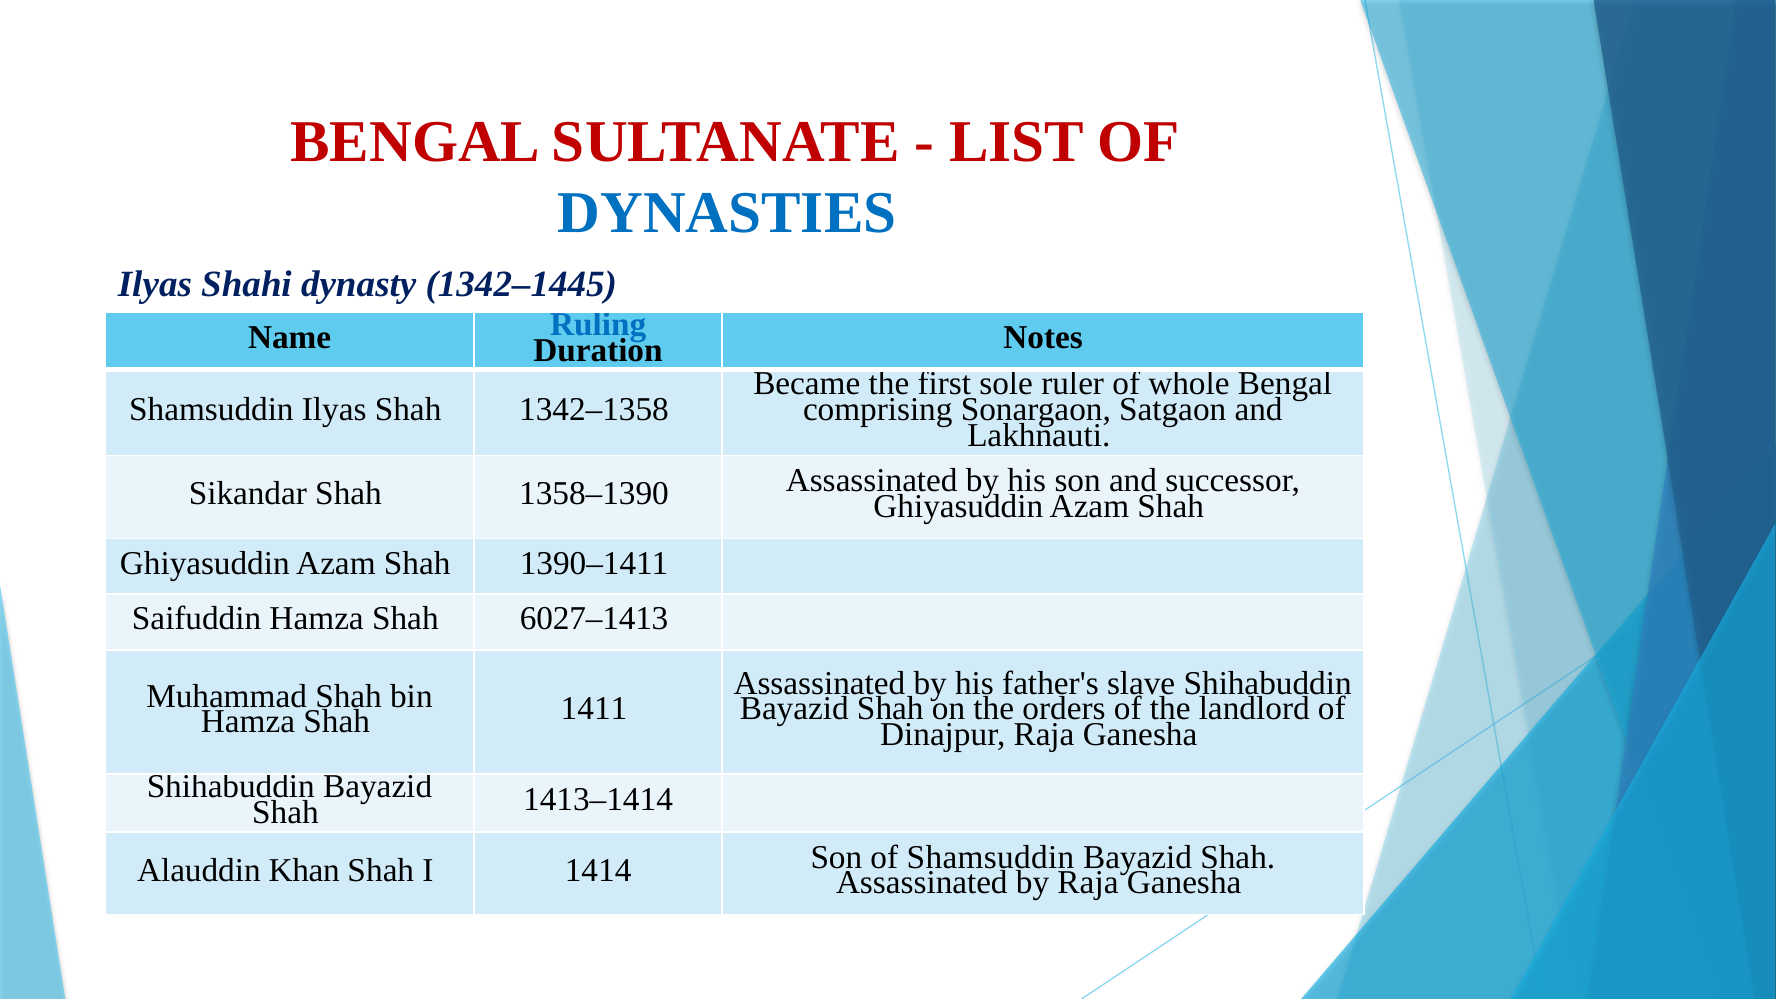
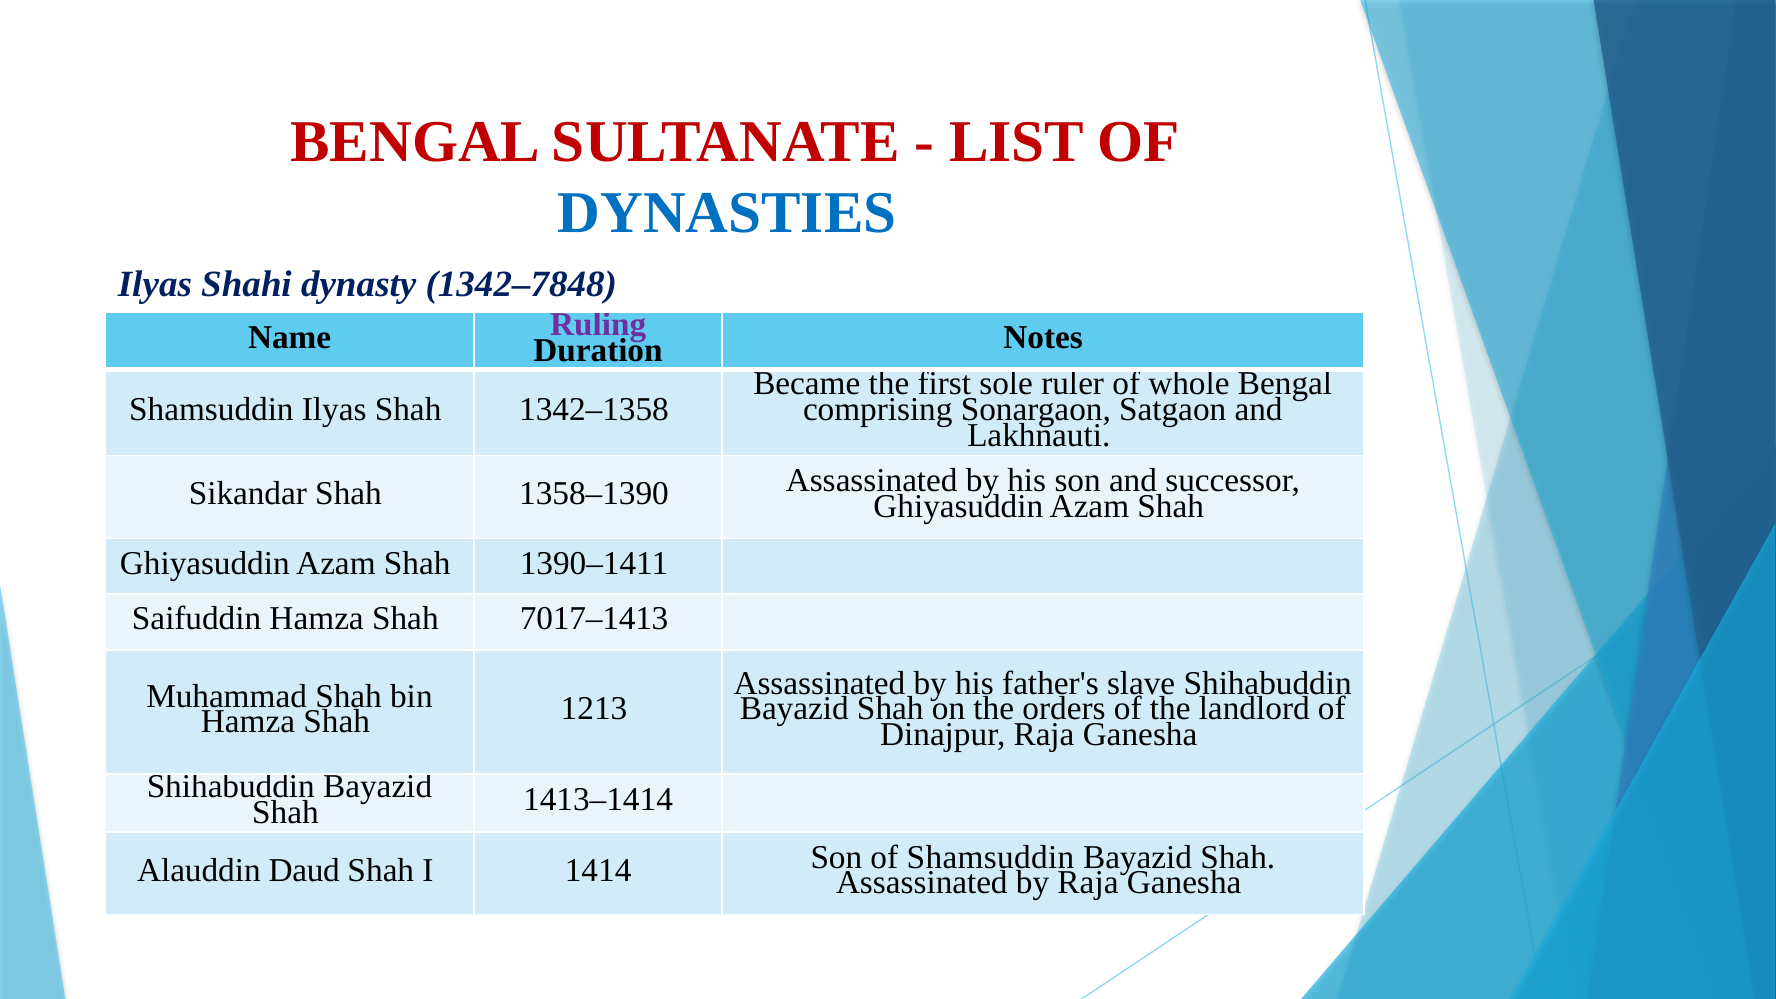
1342–1445: 1342–1445 -> 1342–7848
Ruling colour: blue -> purple
6027–1413: 6027–1413 -> 7017–1413
1411: 1411 -> 1213
Khan: Khan -> Daud
